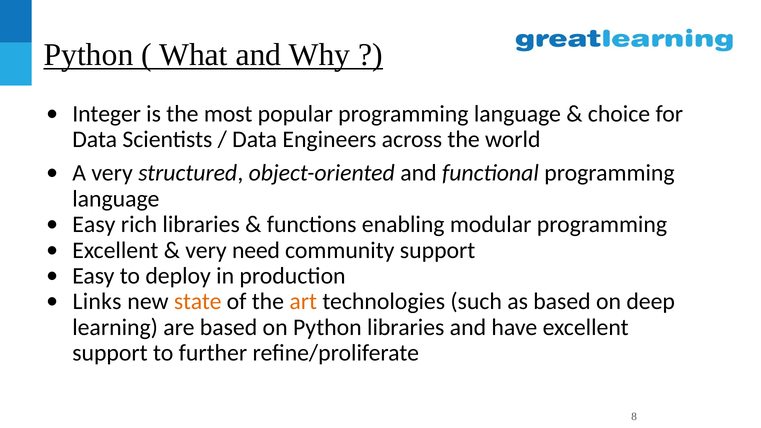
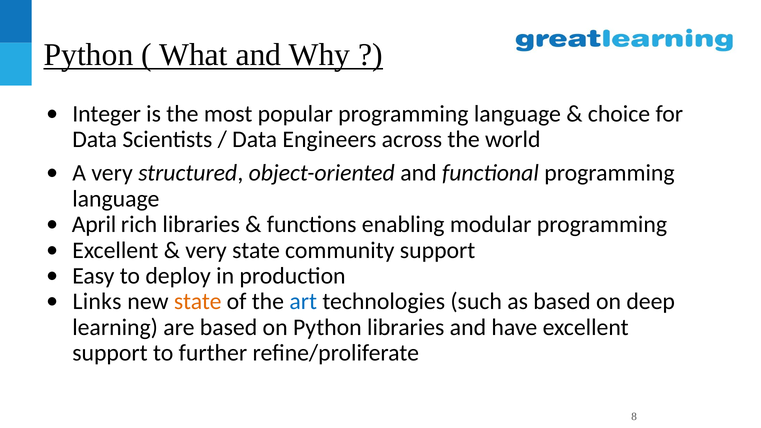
Easy at (94, 225): Easy -> April
very need: need -> state
art colour: orange -> blue
